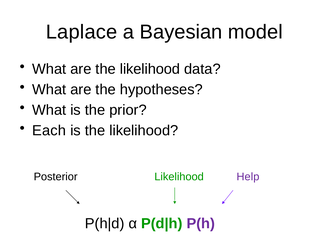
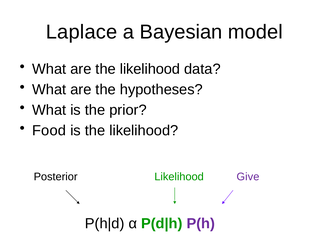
Each: Each -> Food
Help: Help -> Give
